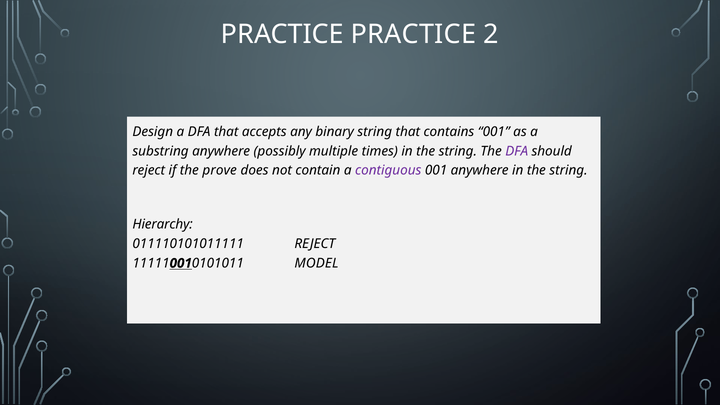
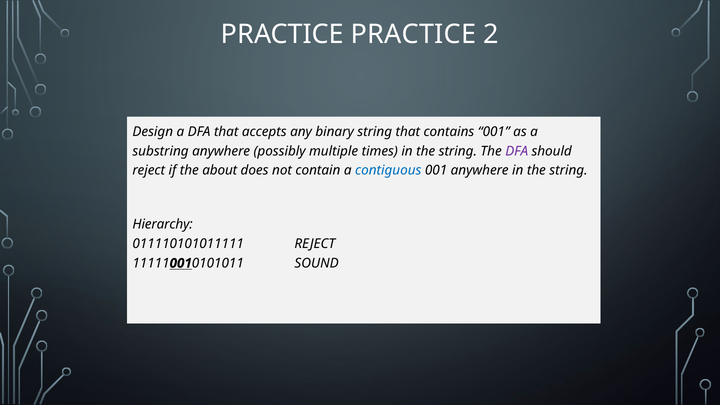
prove: prove -> about
contiguous colour: purple -> blue
MODEL: MODEL -> SOUND
